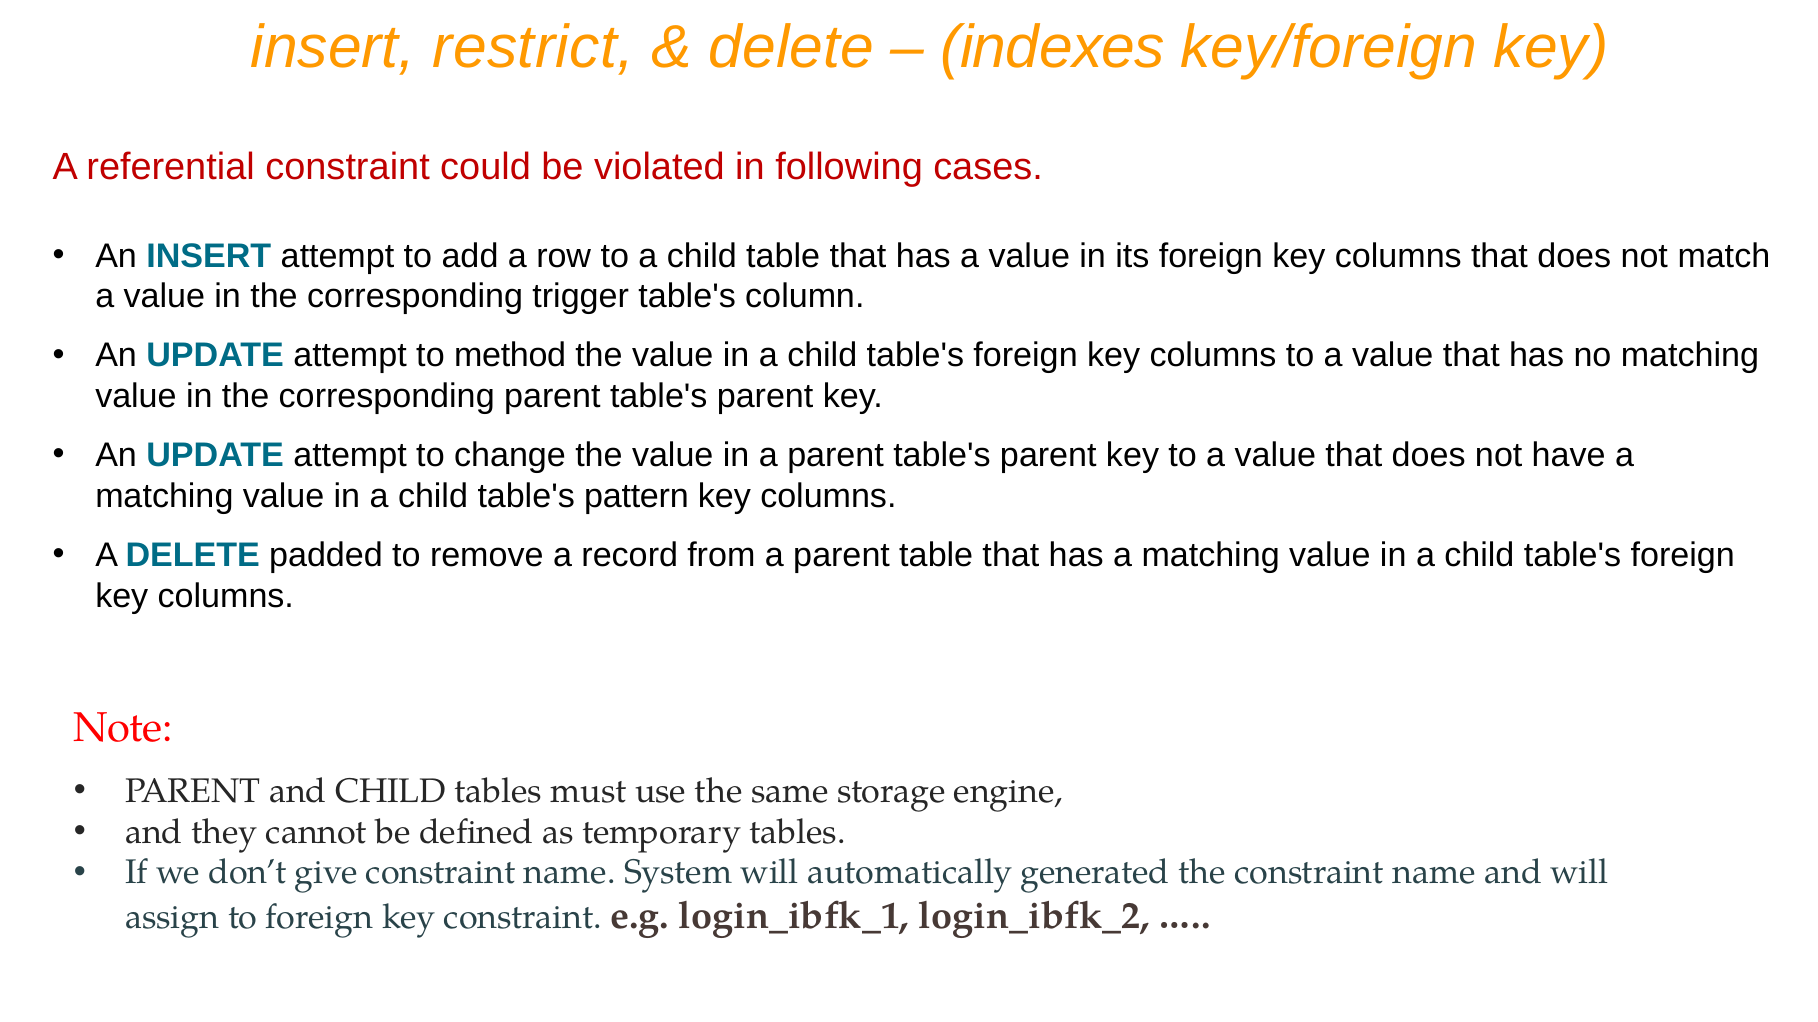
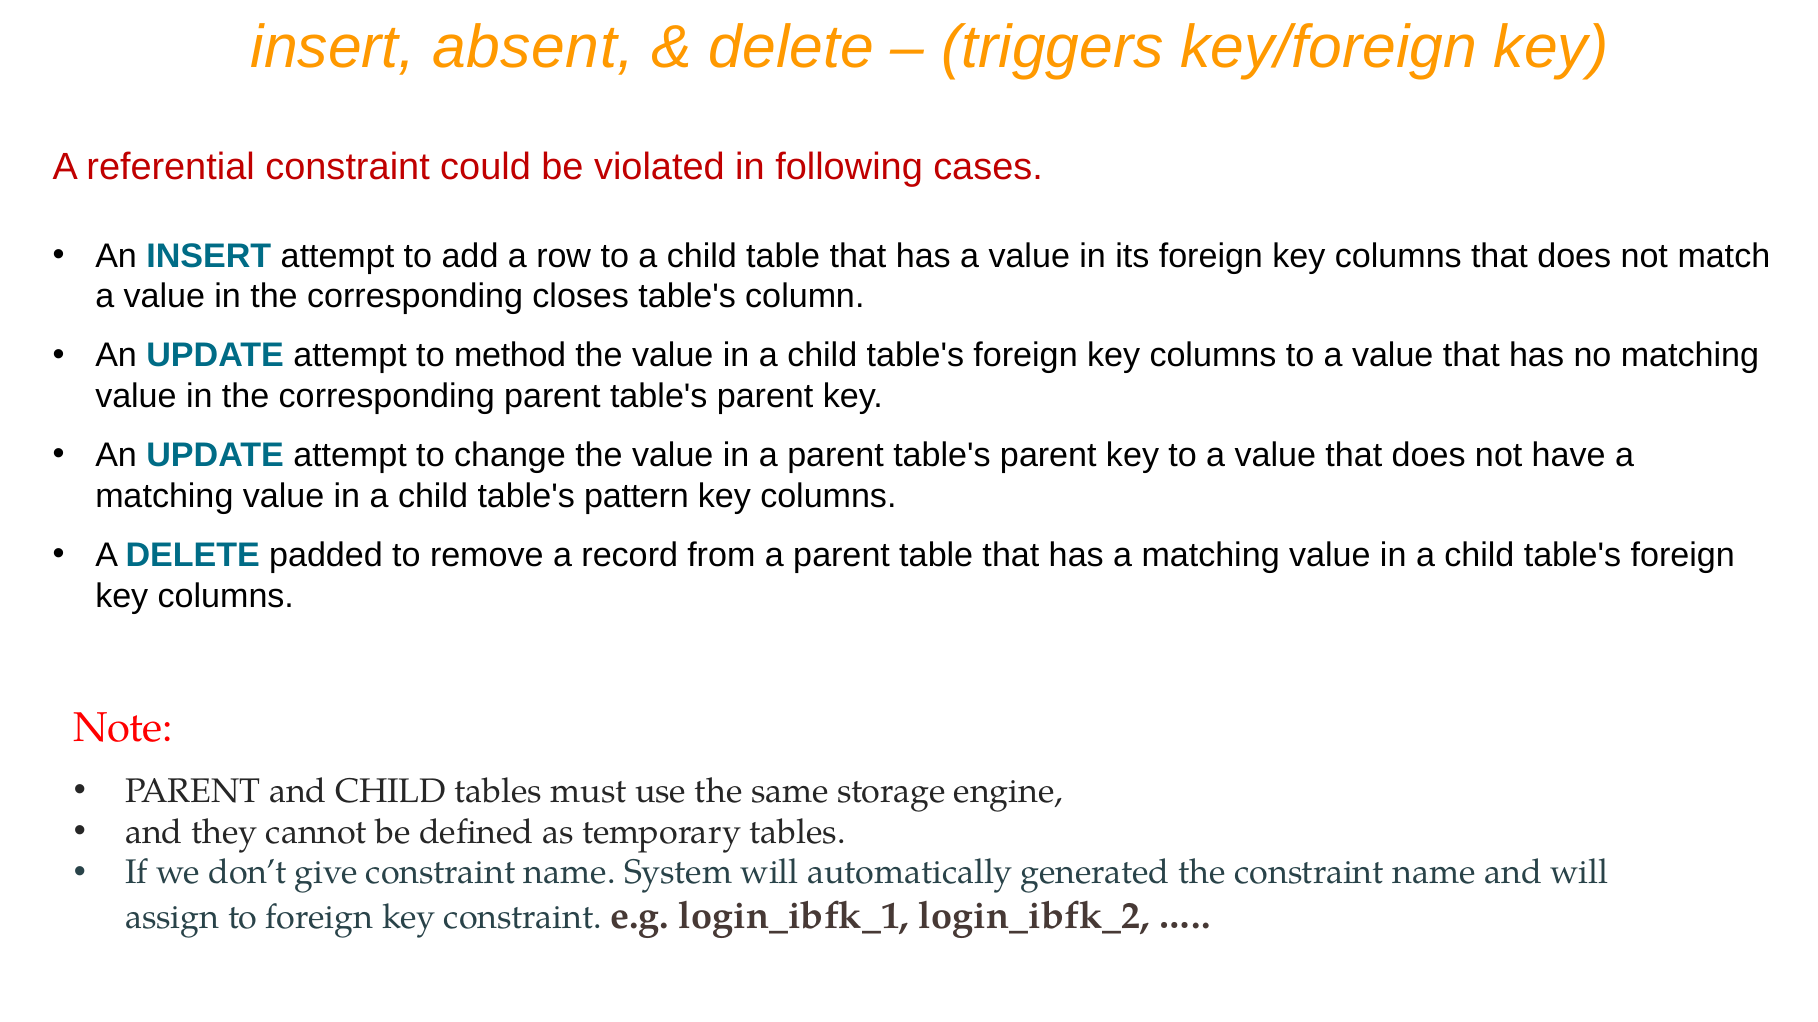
restrict: restrict -> absent
indexes: indexes -> triggers
trigger: trigger -> closes
